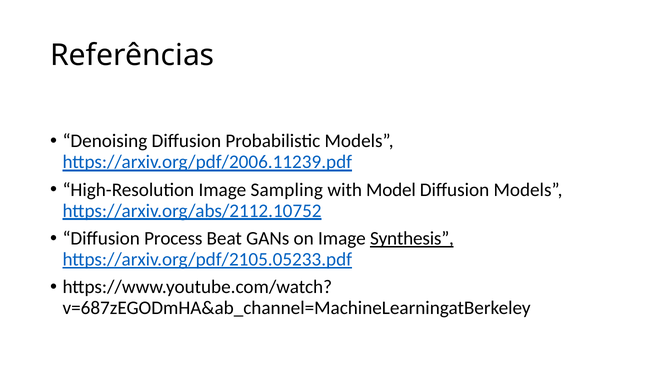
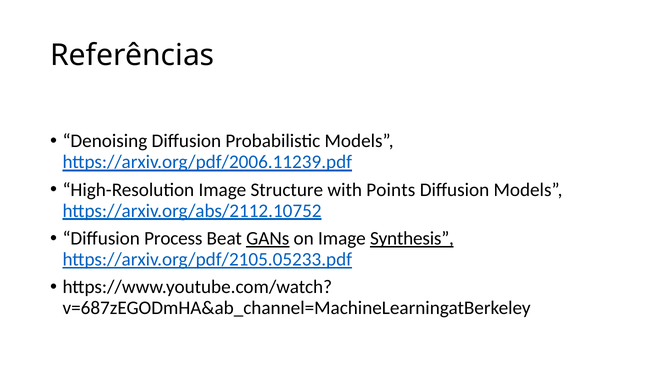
Sampling: Sampling -> Structure
Model: Model -> Points
GANs underline: none -> present
